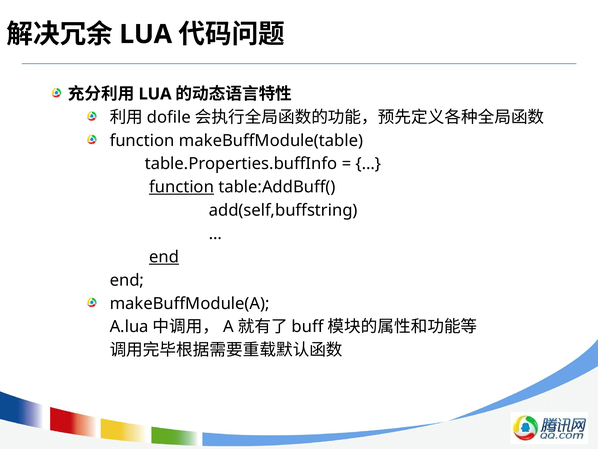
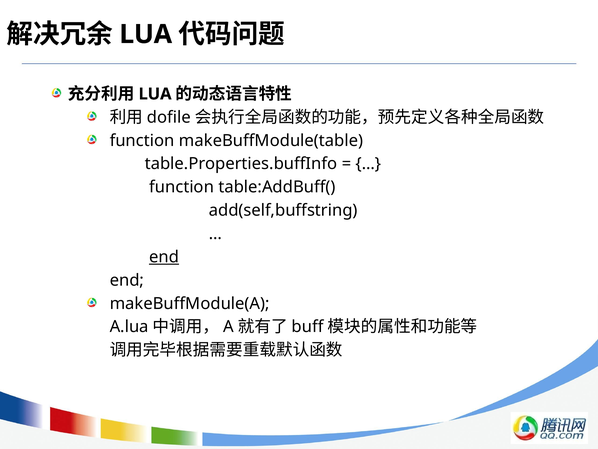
function at (182, 187) underline: present -> none
